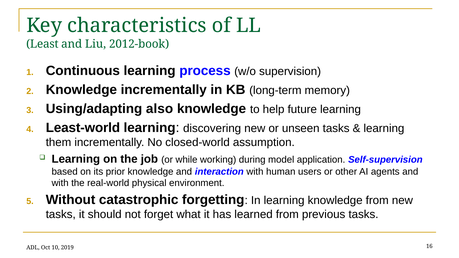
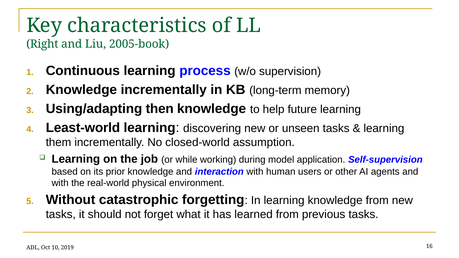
Least: Least -> Right
2012-book: 2012-book -> 2005-book
also: also -> then
